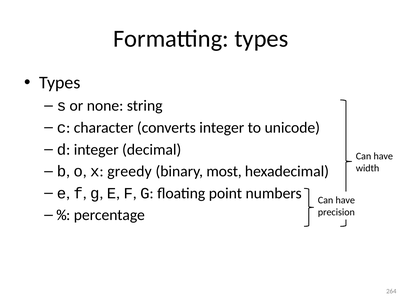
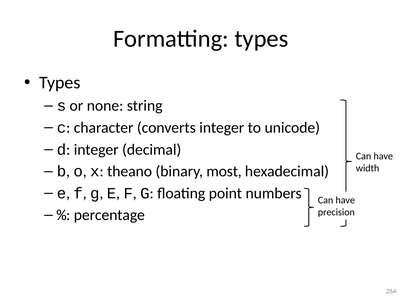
greedy: greedy -> theano
